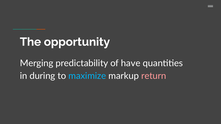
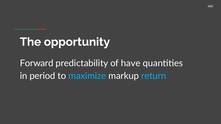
Merging: Merging -> Forward
during: during -> period
return colour: pink -> light blue
